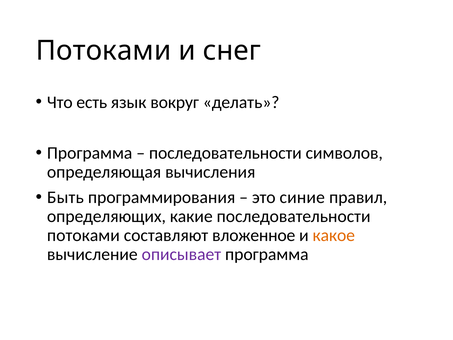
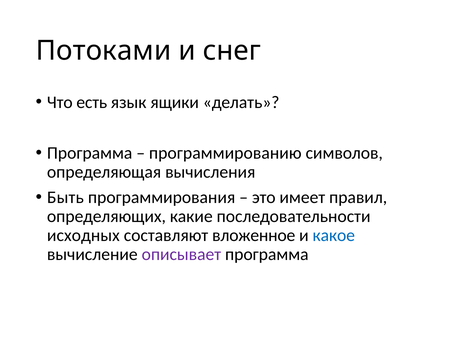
вокруг: вокруг -> ящики
последовательности at (225, 153): последовательности -> программированию
синие: синие -> имеет
потоками at (83, 235): потоками -> исходных
какое colour: orange -> blue
